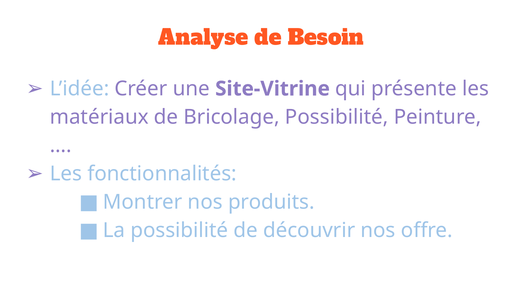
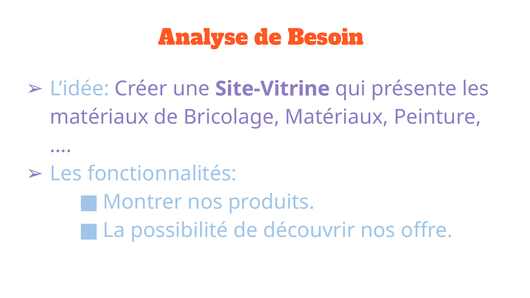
Bricolage Possibilité: Possibilité -> Matériaux
